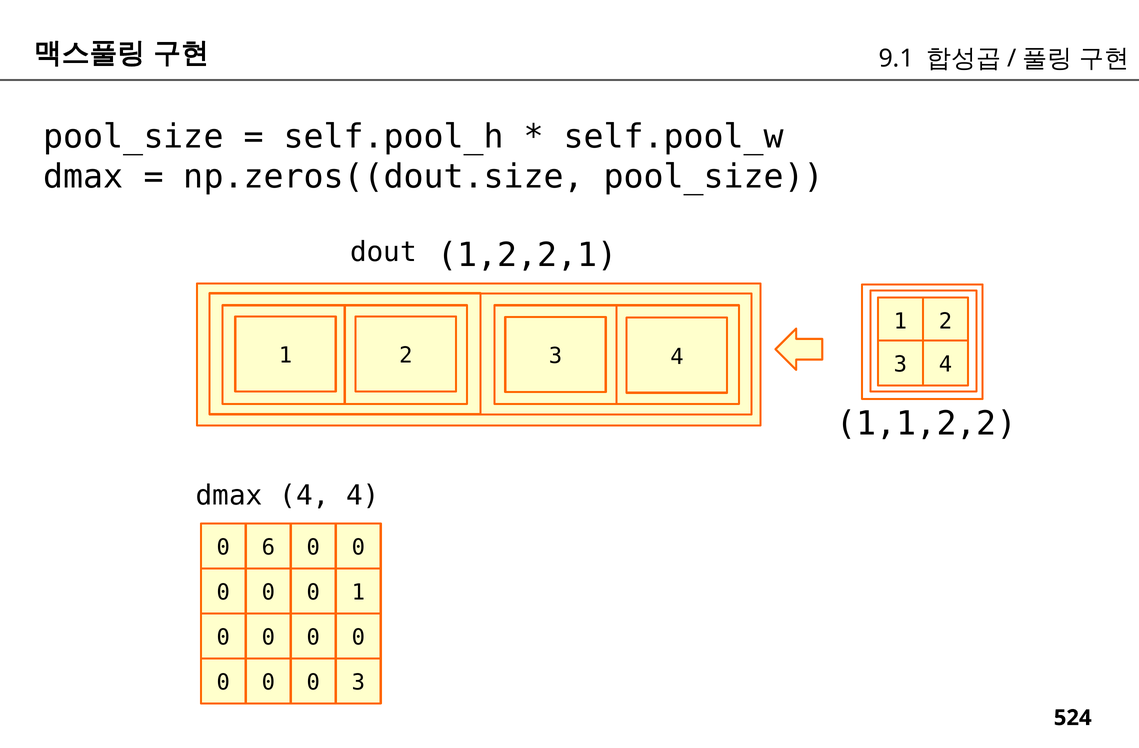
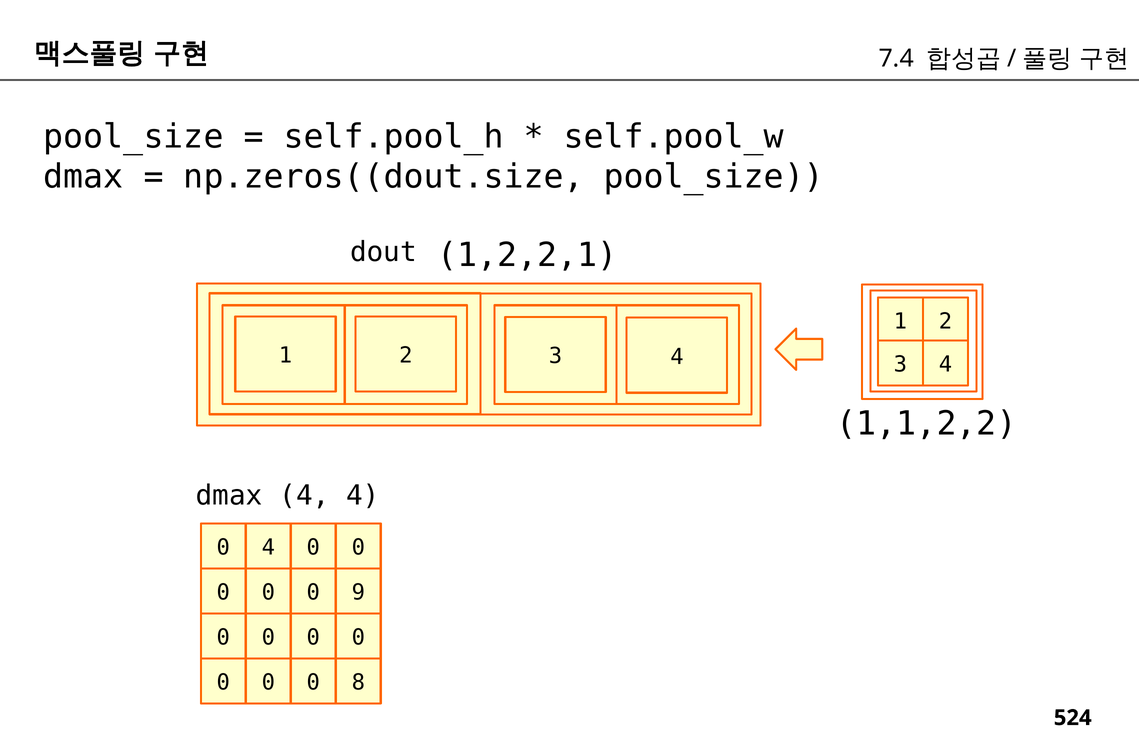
9.1: 9.1 -> 7.4
0 6: 6 -> 4
0 1: 1 -> 9
0 3: 3 -> 8
